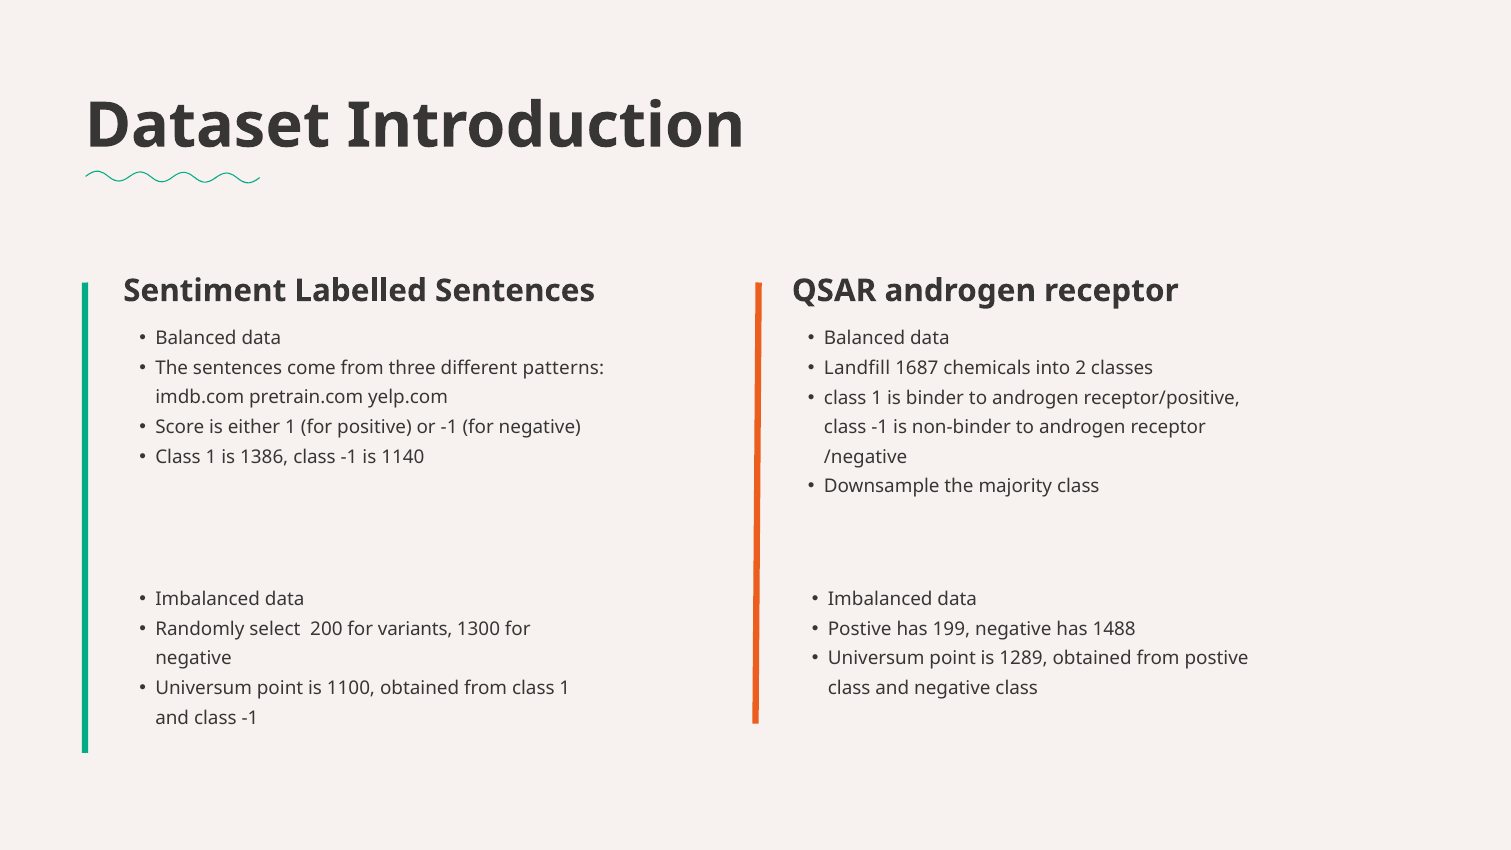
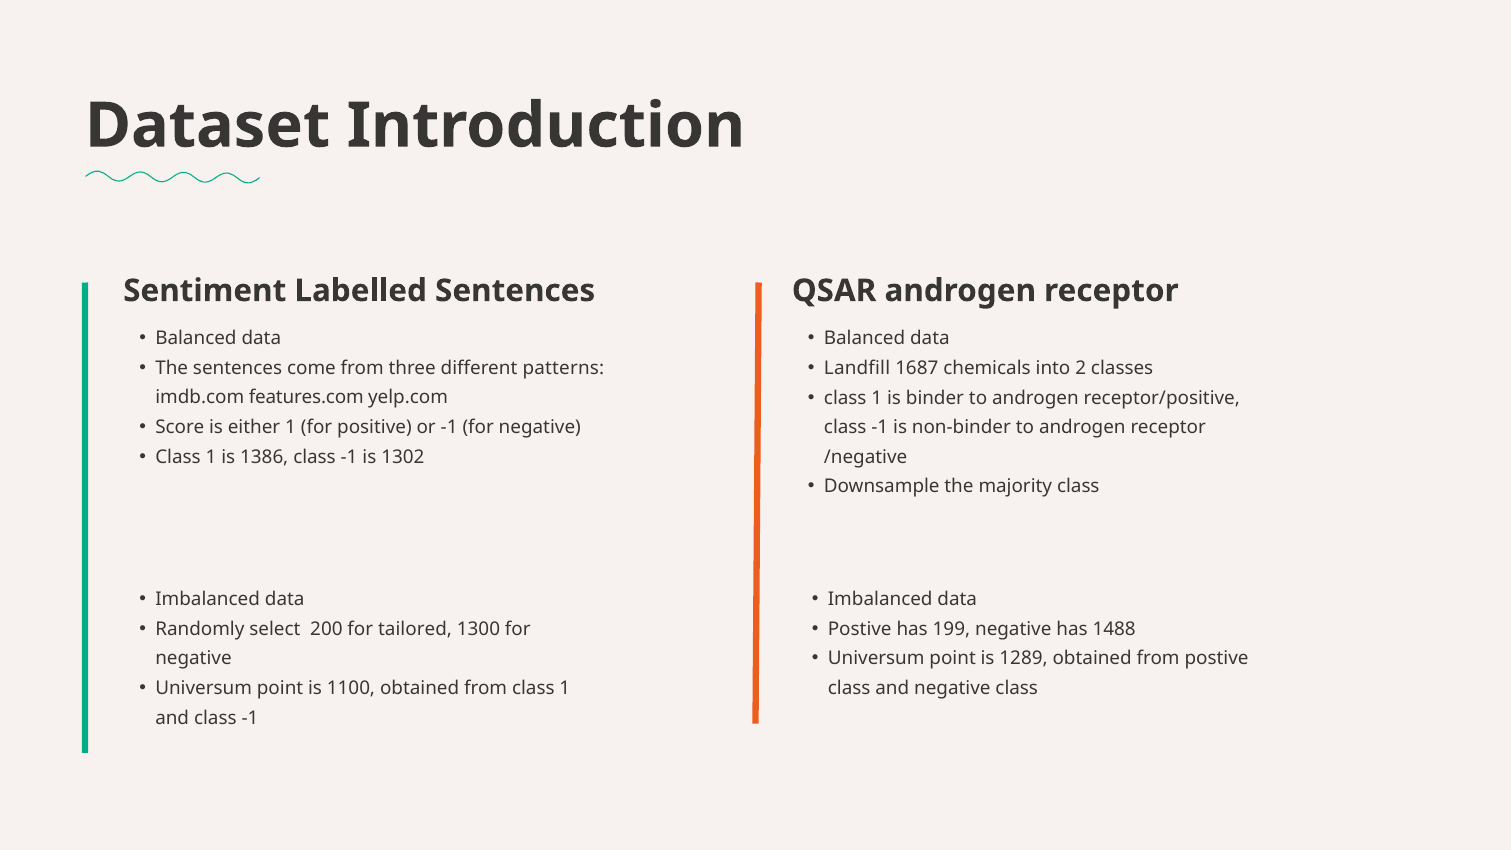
pretrain.com: pretrain.com -> features.com
1140: 1140 -> 1302
variants: variants -> tailored
